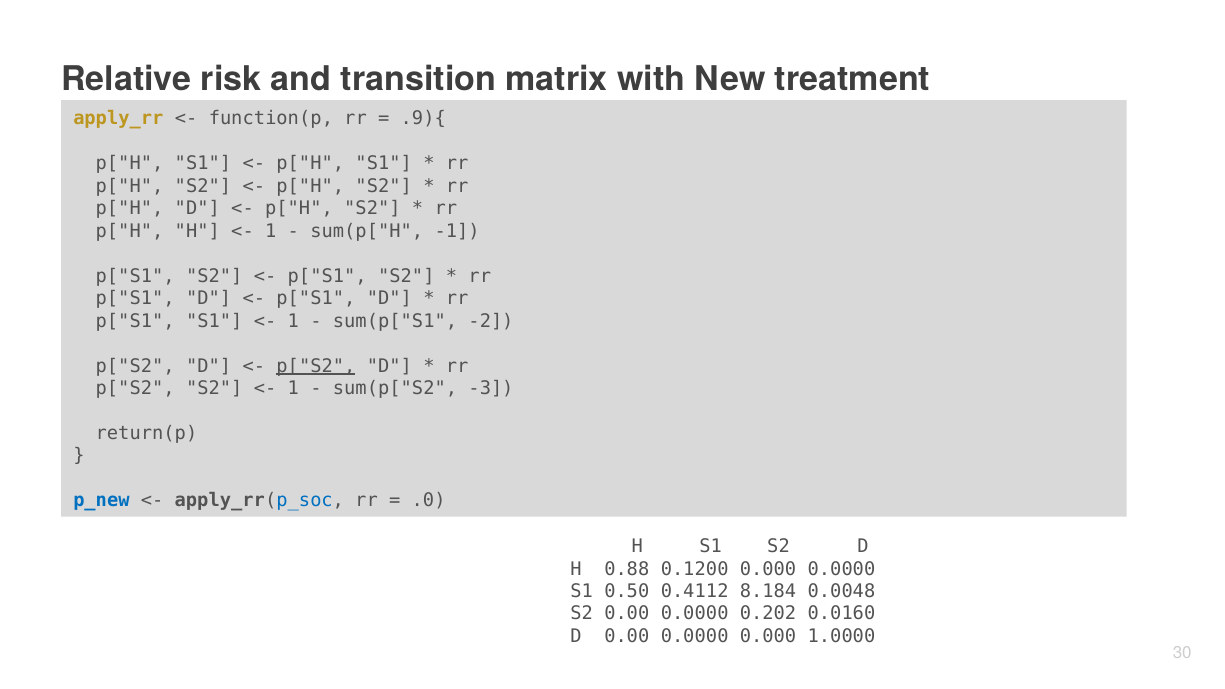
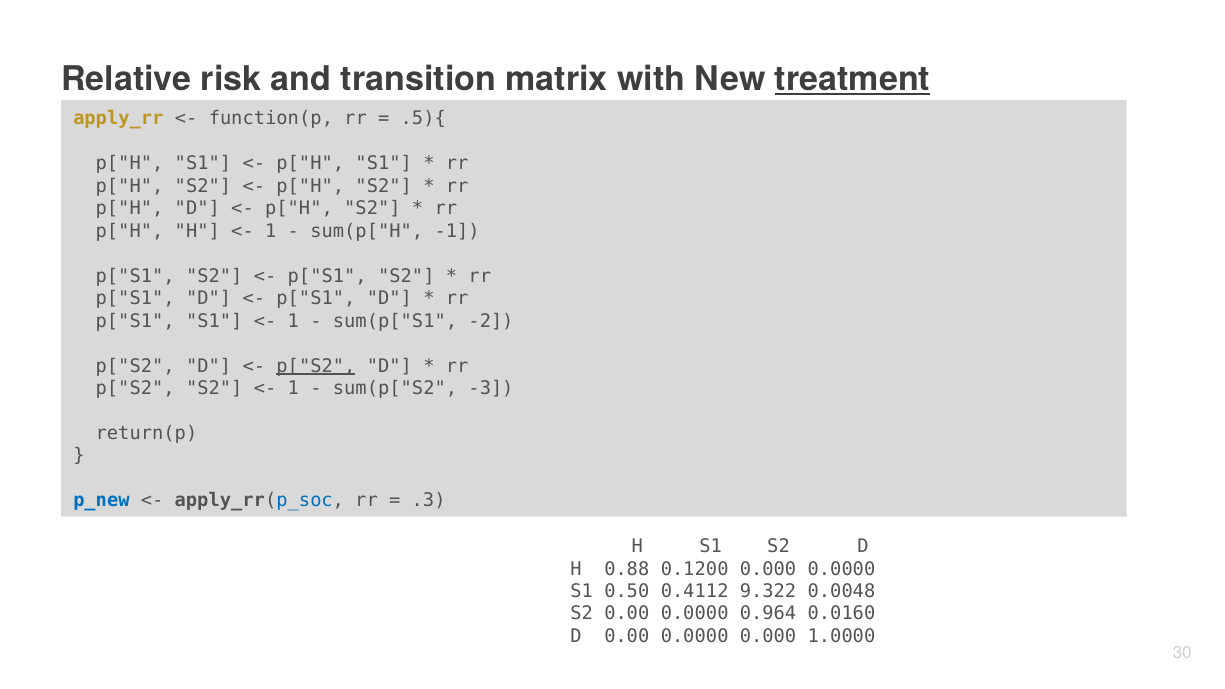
treatment underline: none -> present
.9){: .9){ -> .5){
.0: .0 -> .3
8.184: 8.184 -> 9.322
0.202: 0.202 -> 0.964
